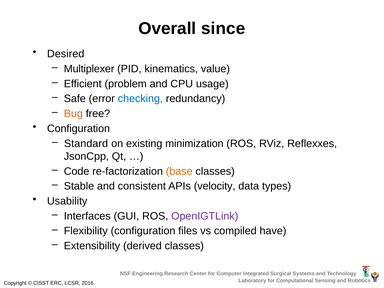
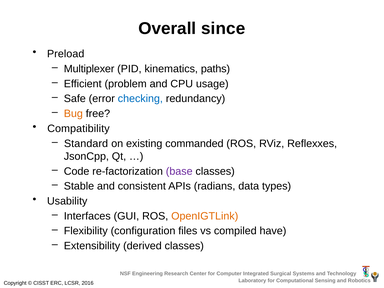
Desired: Desired -> Preload
value: value -> paths
Configuration at (79, 129): Configuration -> Compatibility
minimization: minimization -> commanded
base colour: orange -> purple
velocity: velocity -> radians
OpenIGTLink colour: purple -> orange
